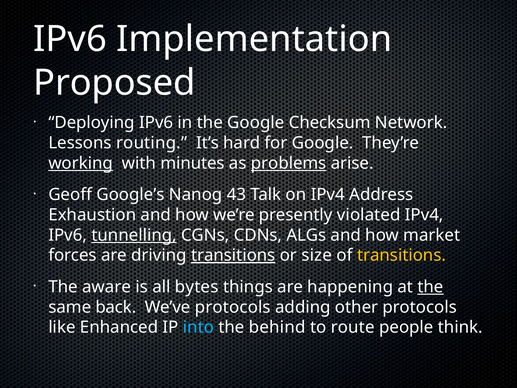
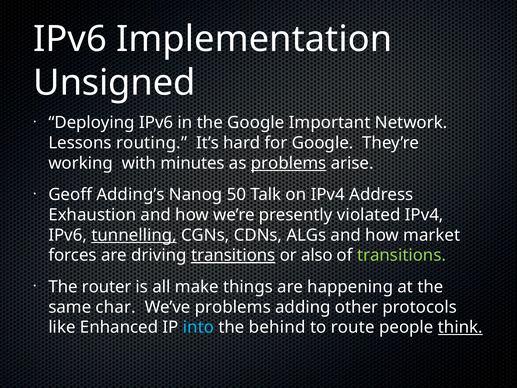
Proposed: Proposed -> Unsigned
Checksum: Checksum -> Important
working underline: present -> none
Google’s: Google’s -> Adding’s
43: 43 -> 50
size: size -> also
transitions at (402, 255) colour: yellow -> light green
aware: aware -> router
bytes: bytes -> make
the at (430, 287) underline: present -> none
back: back -> char
We’ve protocols: protocols -> problems
think underline: none -> present
